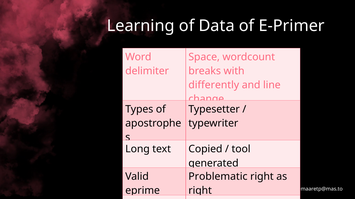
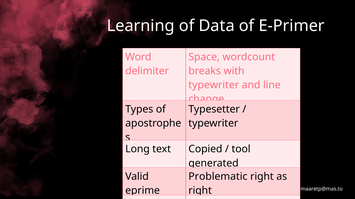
differently at (214, 85): differently -> typewriter
